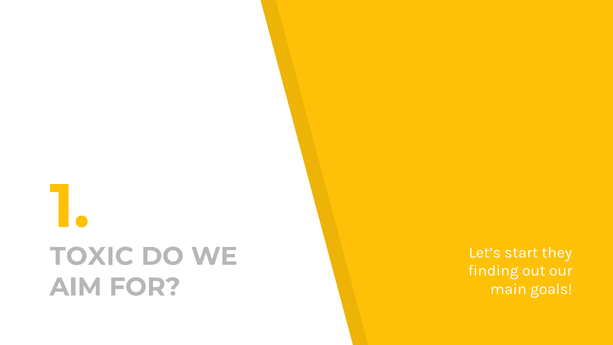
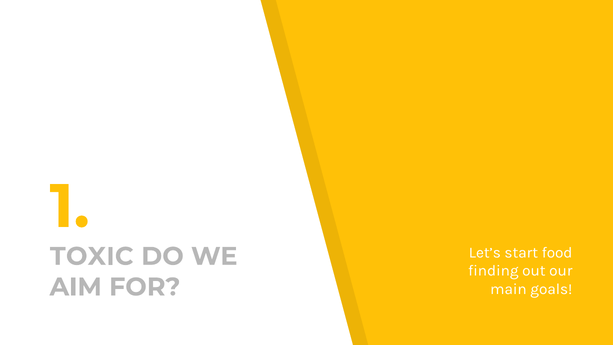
they: they -> food
